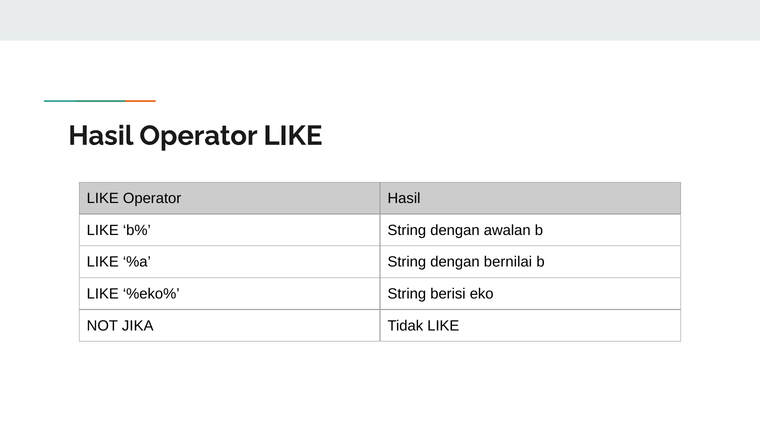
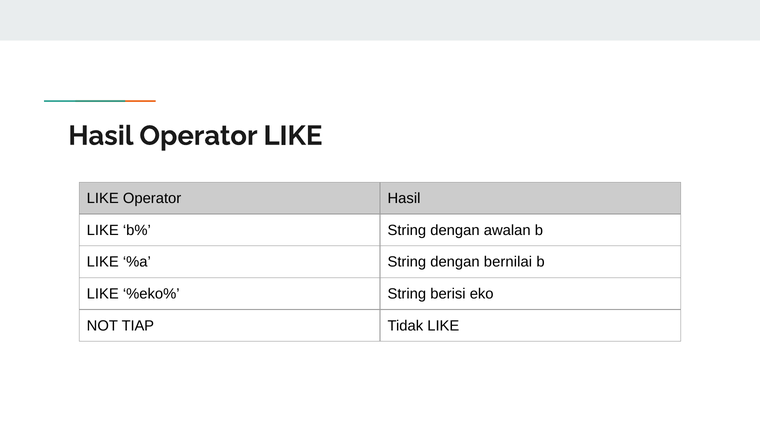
JIKA: JIKA -> TIAP
